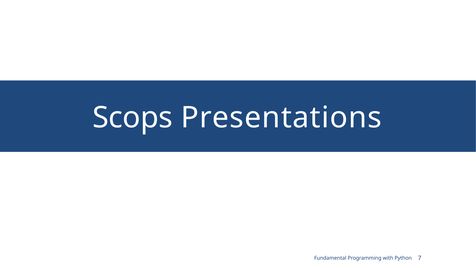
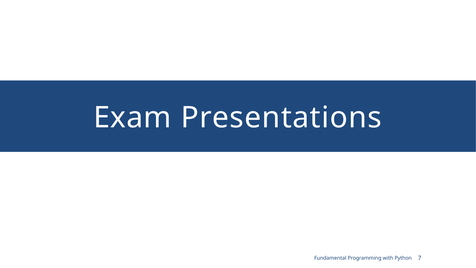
Scops: Scops -> Exam
